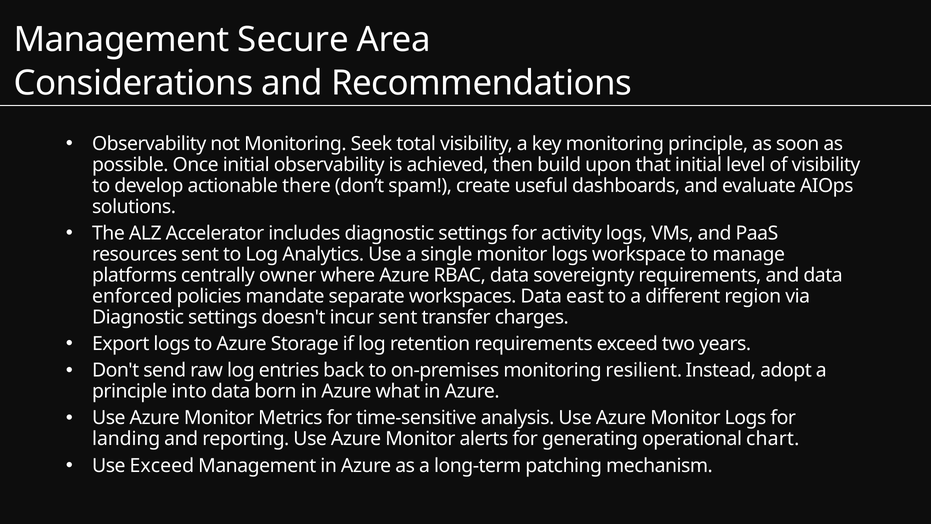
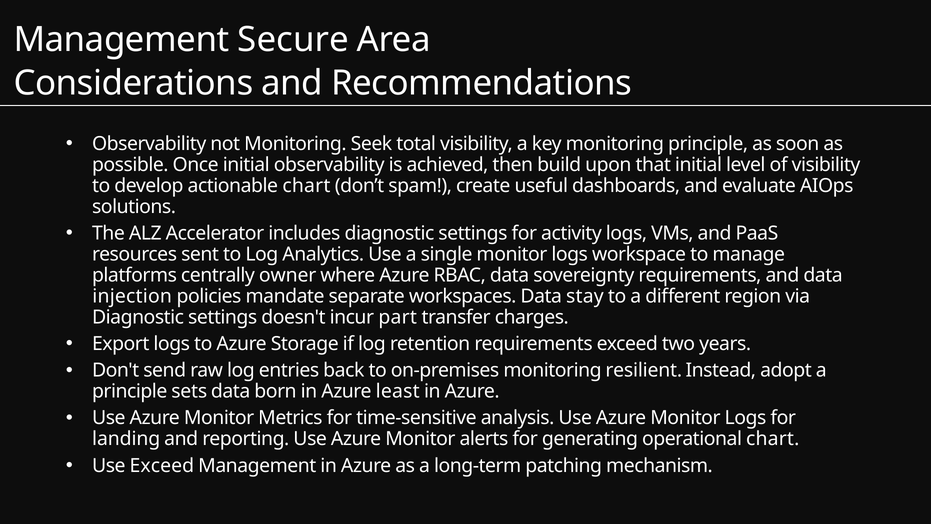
actionable there: there -> chart
enforced: enforced -> injection
east: east -> stay
incur sent: sent -> part
into: into -> sets
what: what -> least
